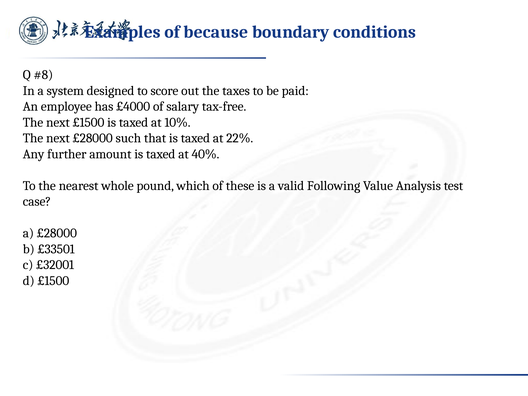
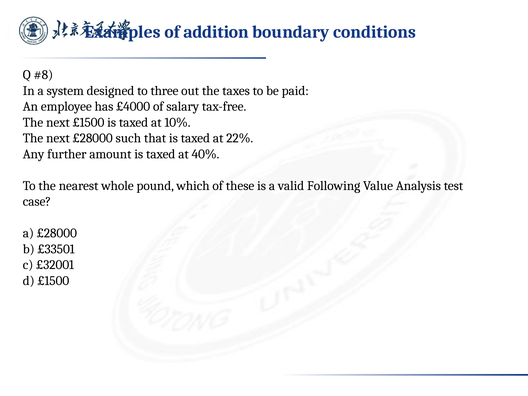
because: because -> addition
score: score -> three
